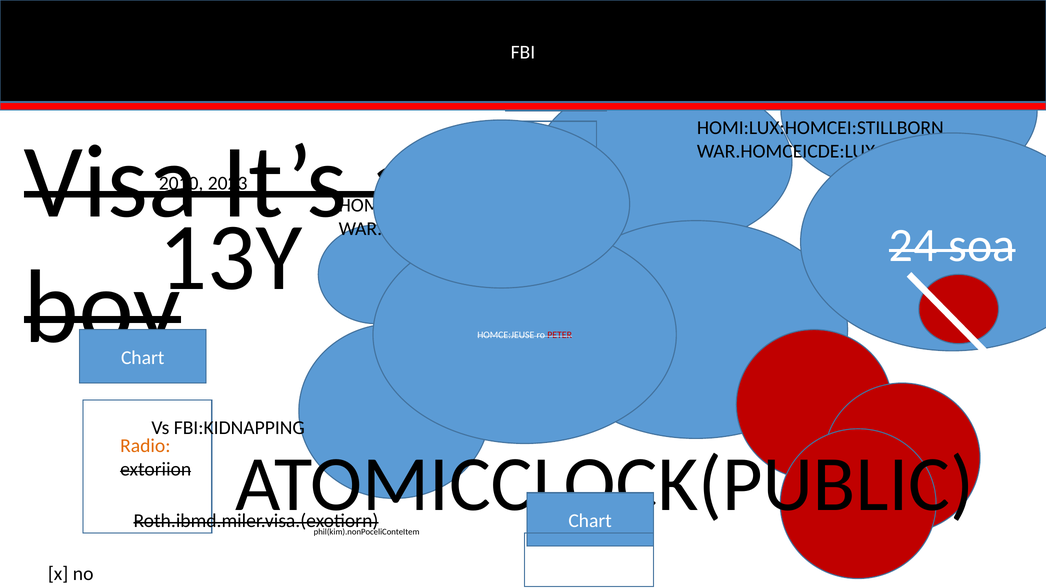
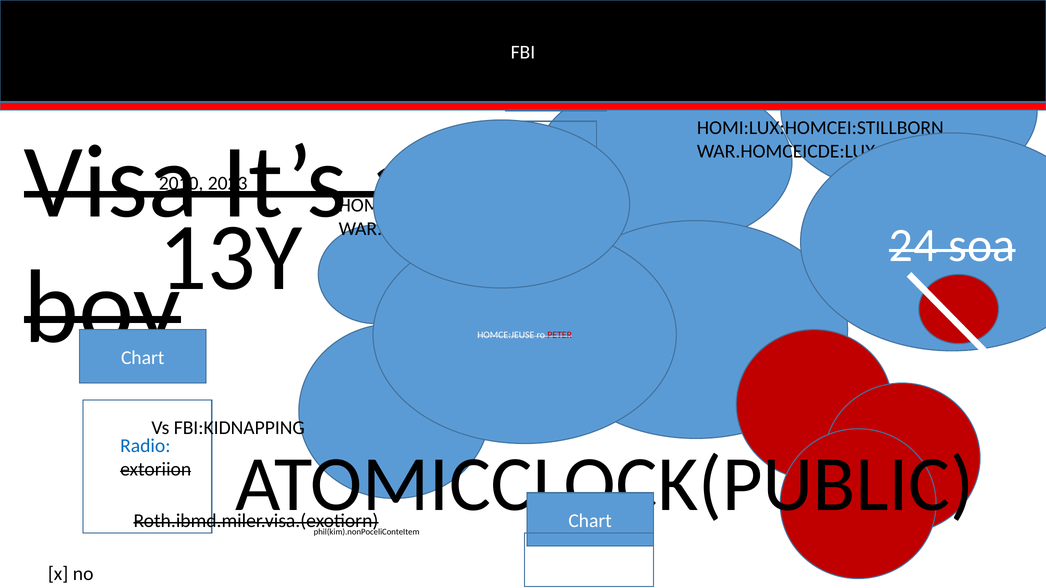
Radio colour: orange -> blue
